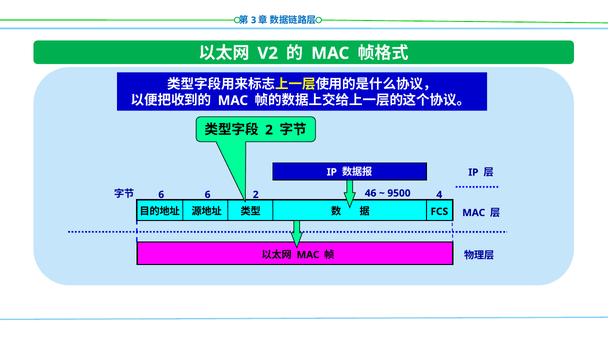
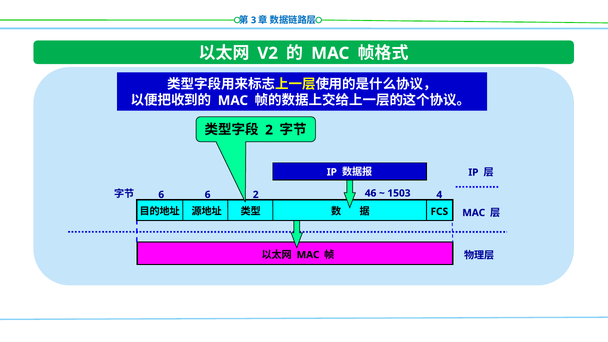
9500: 9500 -> 1503
